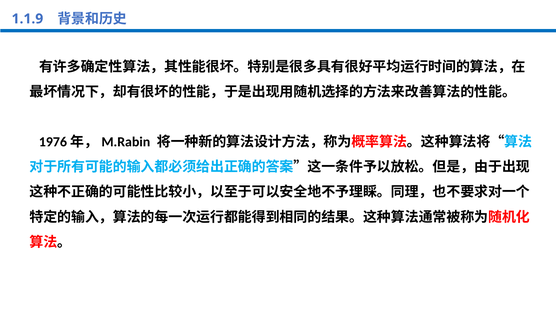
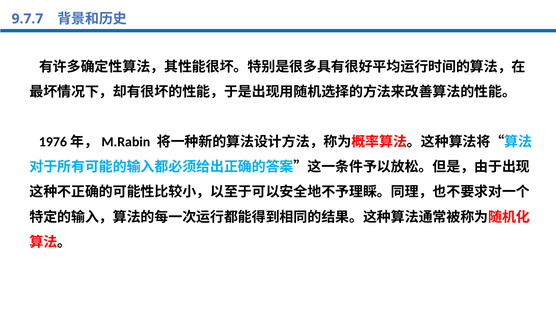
1.1.9: 1.1.9 -> 9.7.7
